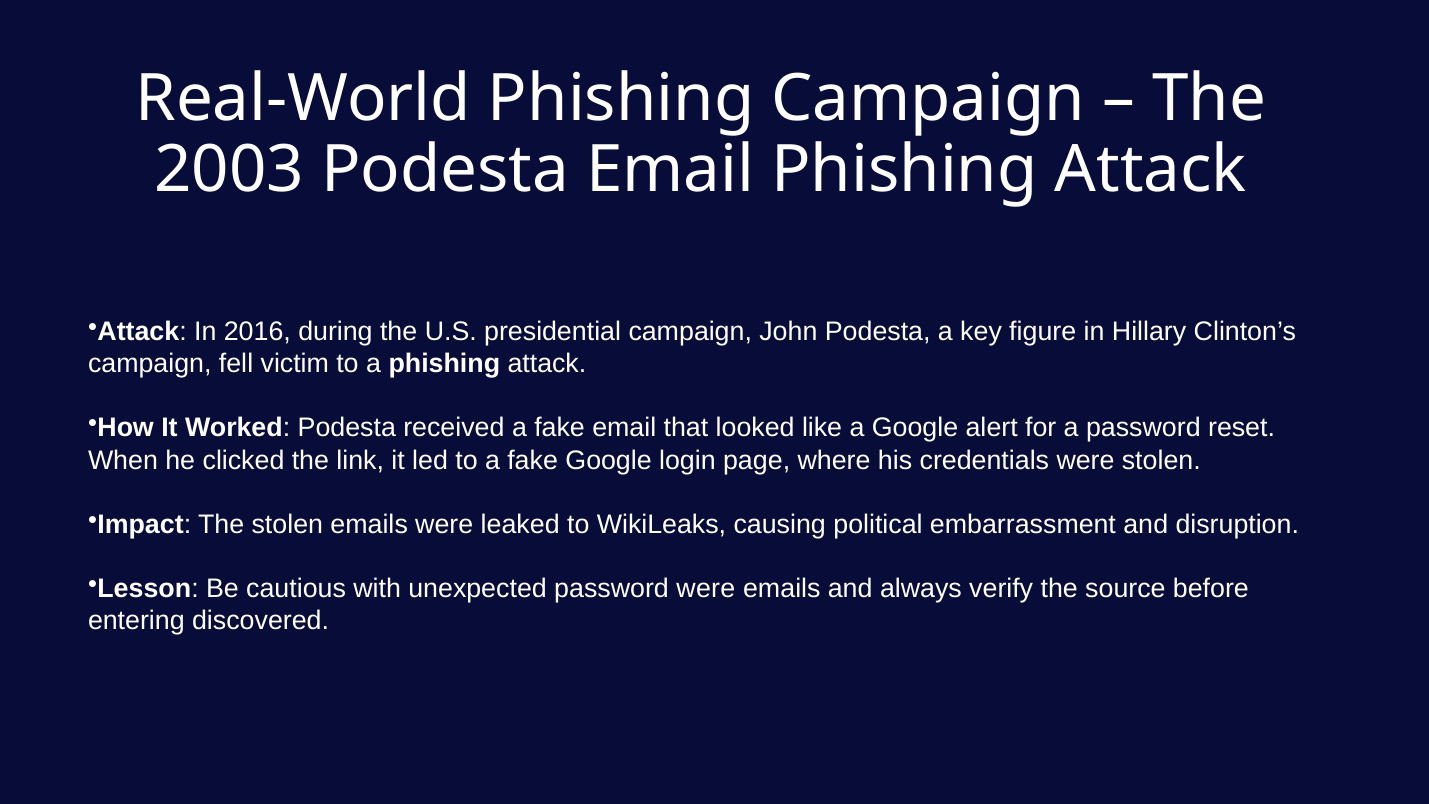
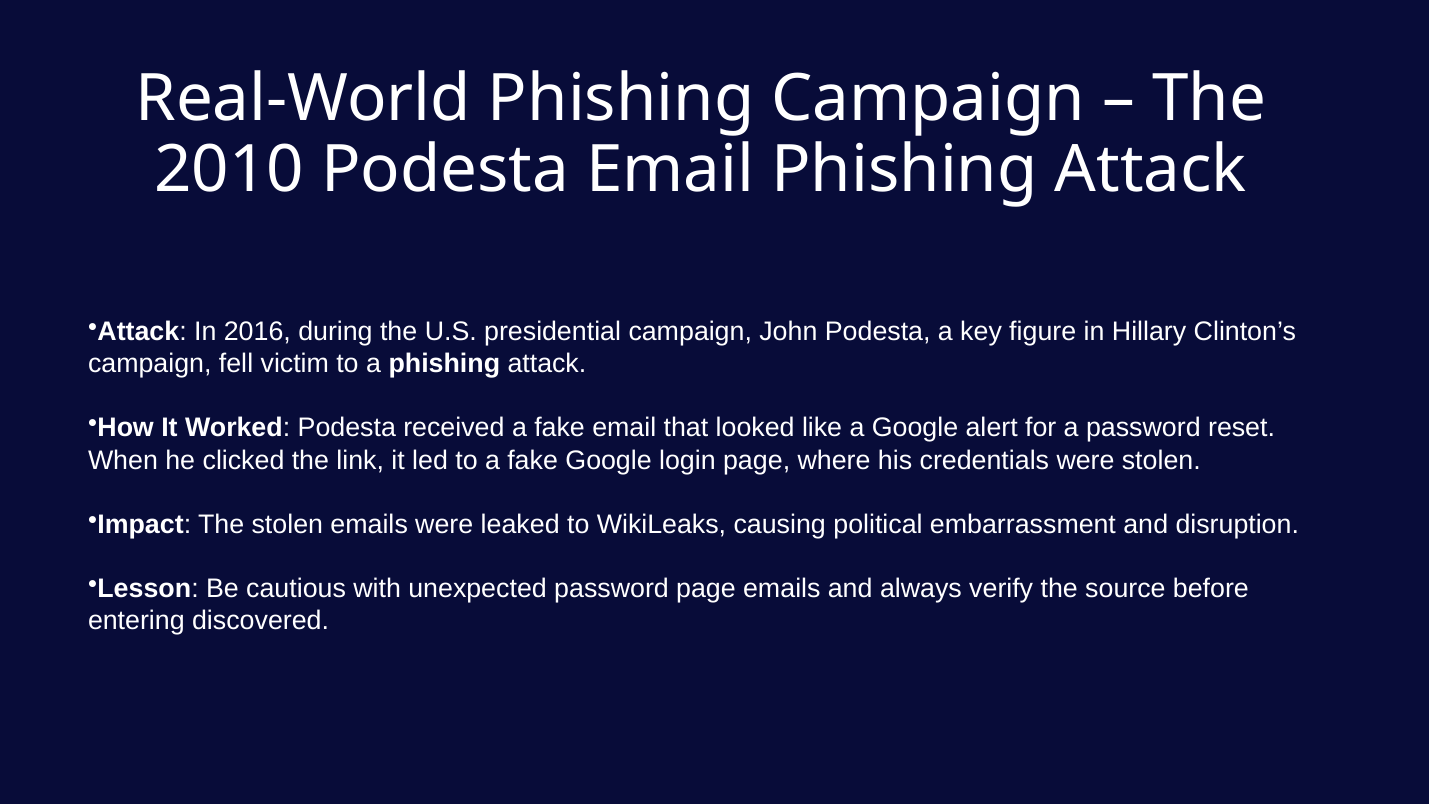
2003: 2003 -> 2010
password were: were -> page
